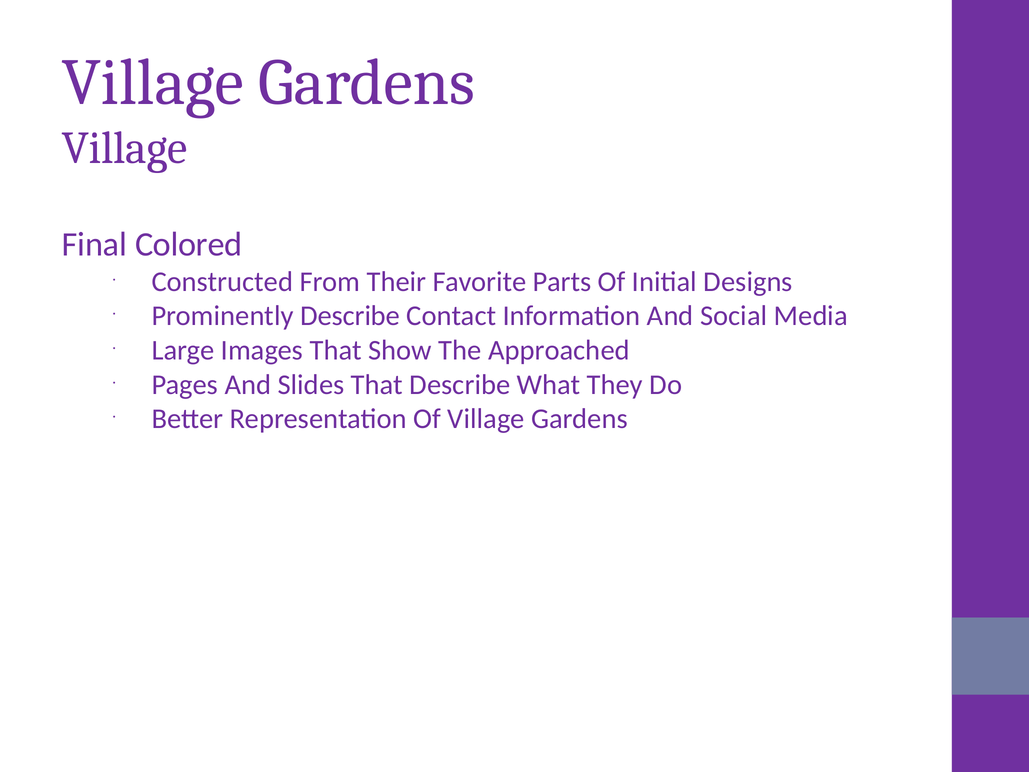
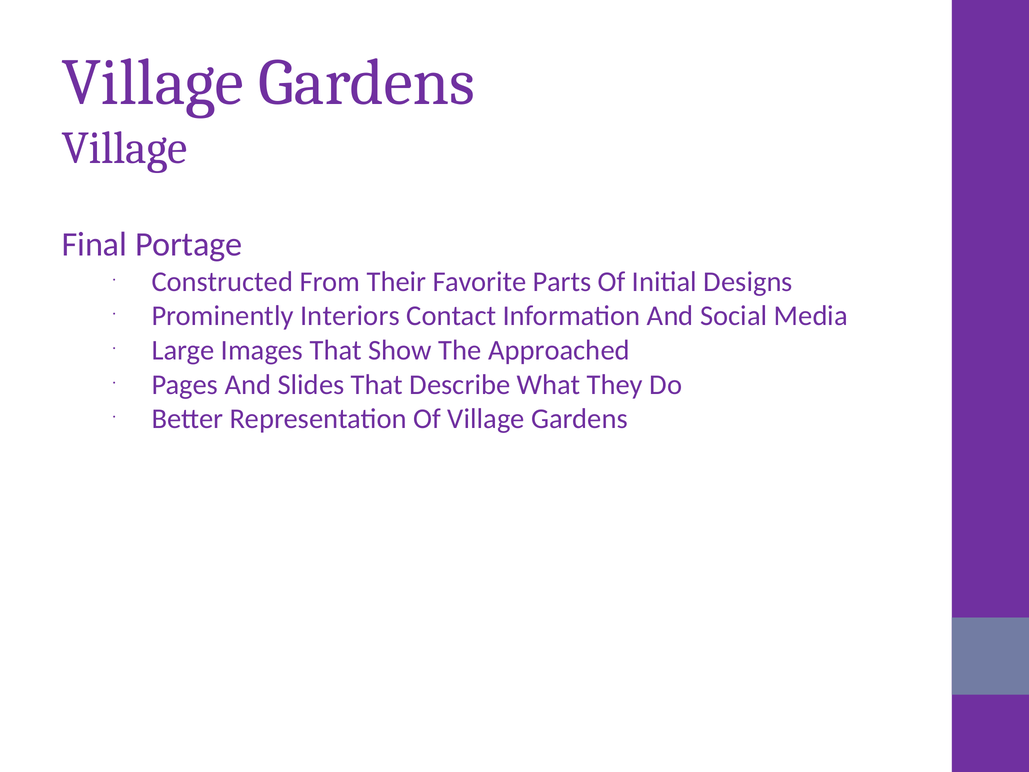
Colored: Colored -> Portage
Prominently Describe: Describe -> Interiors
